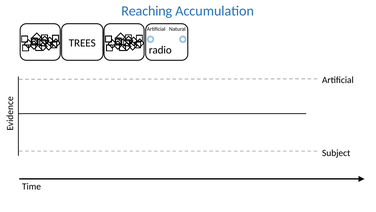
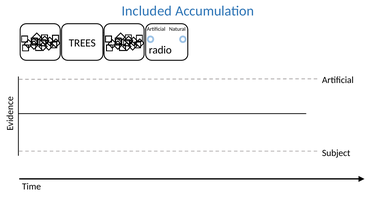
Reaching: Reaching -> Included
